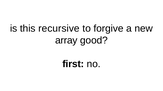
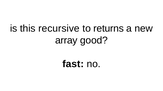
forgive: forgive -> returns
first: first -> fast
